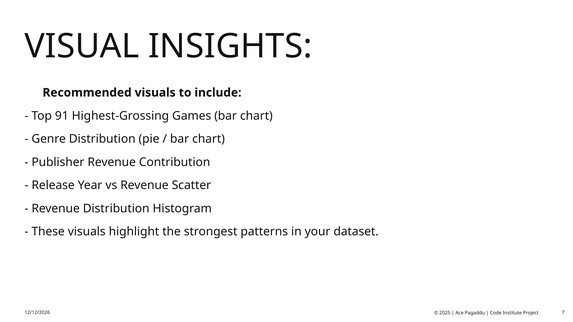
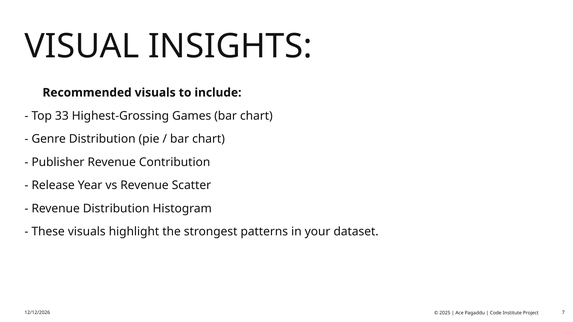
91: 91 -> 33
